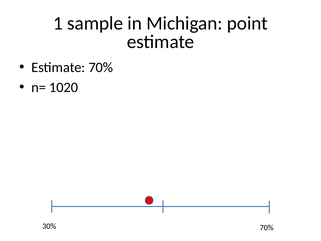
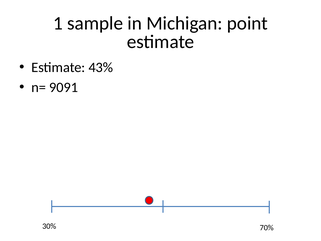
Estimate 70%: 70% -> 43%
1020: 1020 -> 9091
